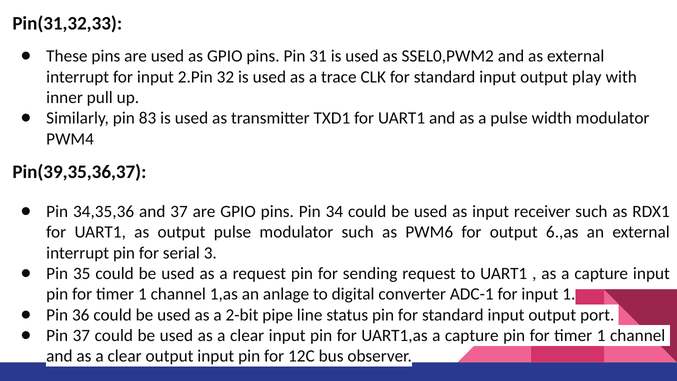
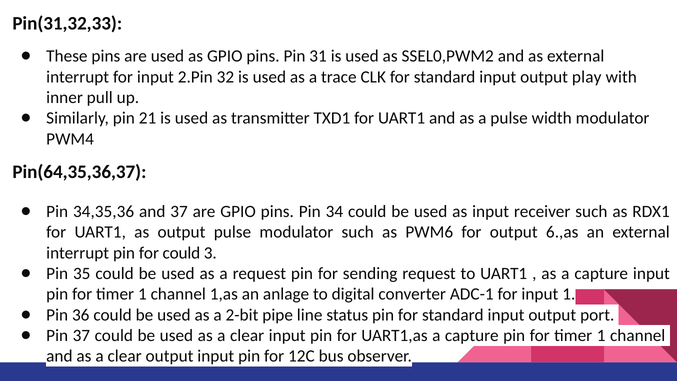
83: 83 -> 21
Pin(39,35,36,37: Pin(39,35,36,37 -> Pin(64,35,36,37
for serial: serial -> could
